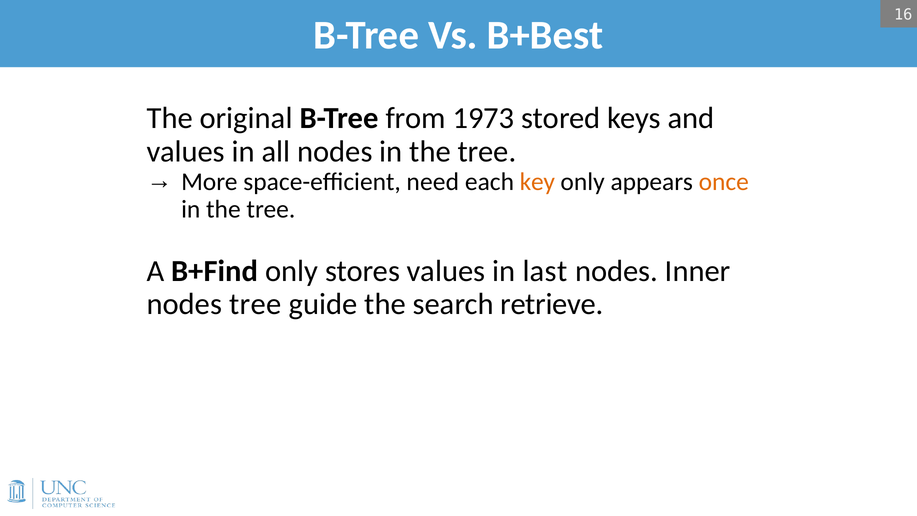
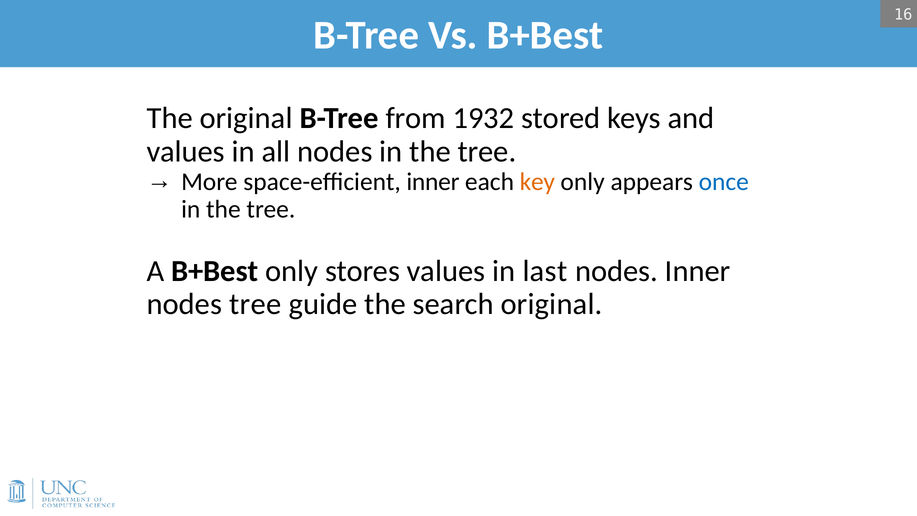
1973: 1973 -> 1932
space-efficient need: need -> inner
once colour: orange -> blue
A B+Find: B+Find -> B+Best
search retrieve: retrieve -> original
